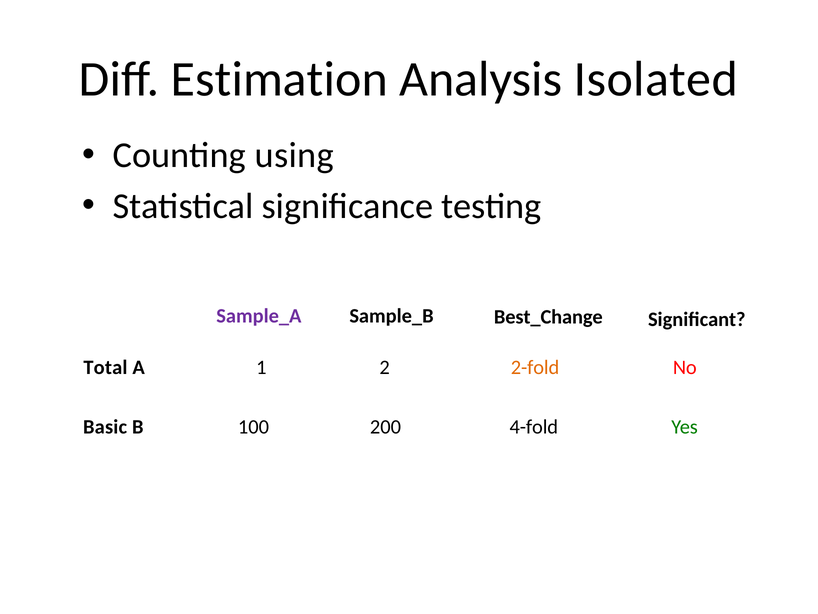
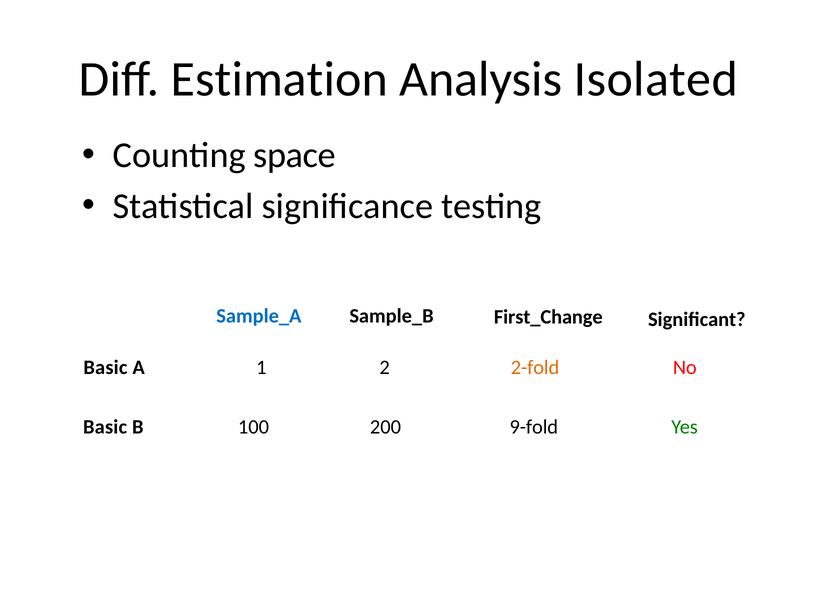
using: using -> space
Sample_A colour: purple -> blue
Best_Change: Best_Change -> First_Change
Total at (105, 367): Total -> Basic
4-fold: 4-fold -> 9-fold
